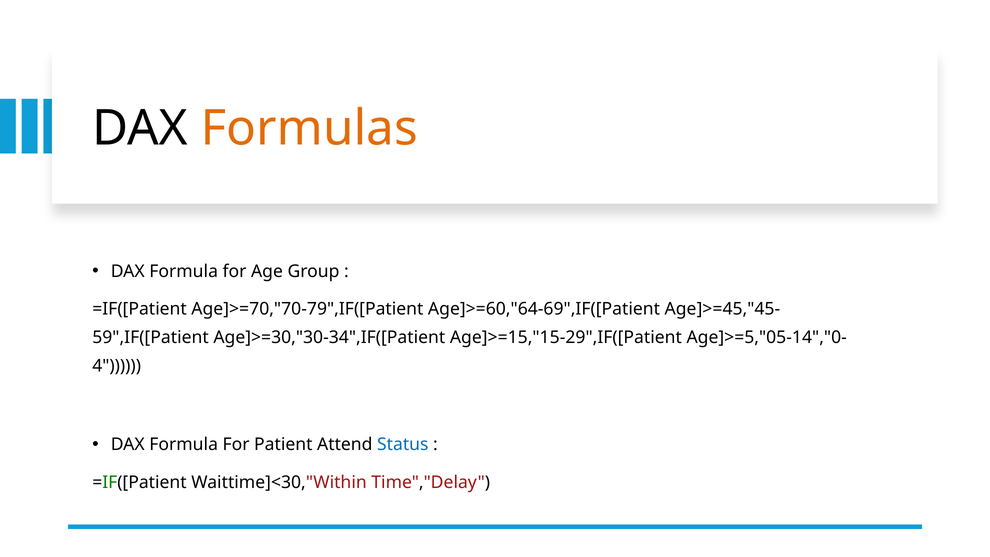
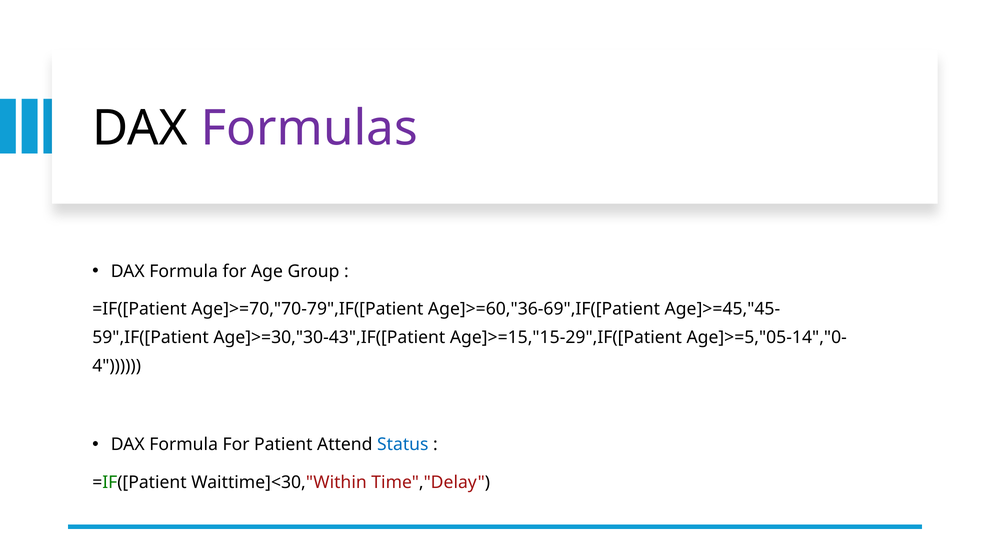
Formulas colour: orange -> purple
Age]>=60,"64-69",IF([Patient: Age]>=60,"64-69",IF([Patient -> Age]>=60,"36-69",IF([Patient
Age]>=30,"30-34",IF([Patient: Age]>=30,"30-34",IF([Patient -> Age]>=30,"30-43",IF([Patient
